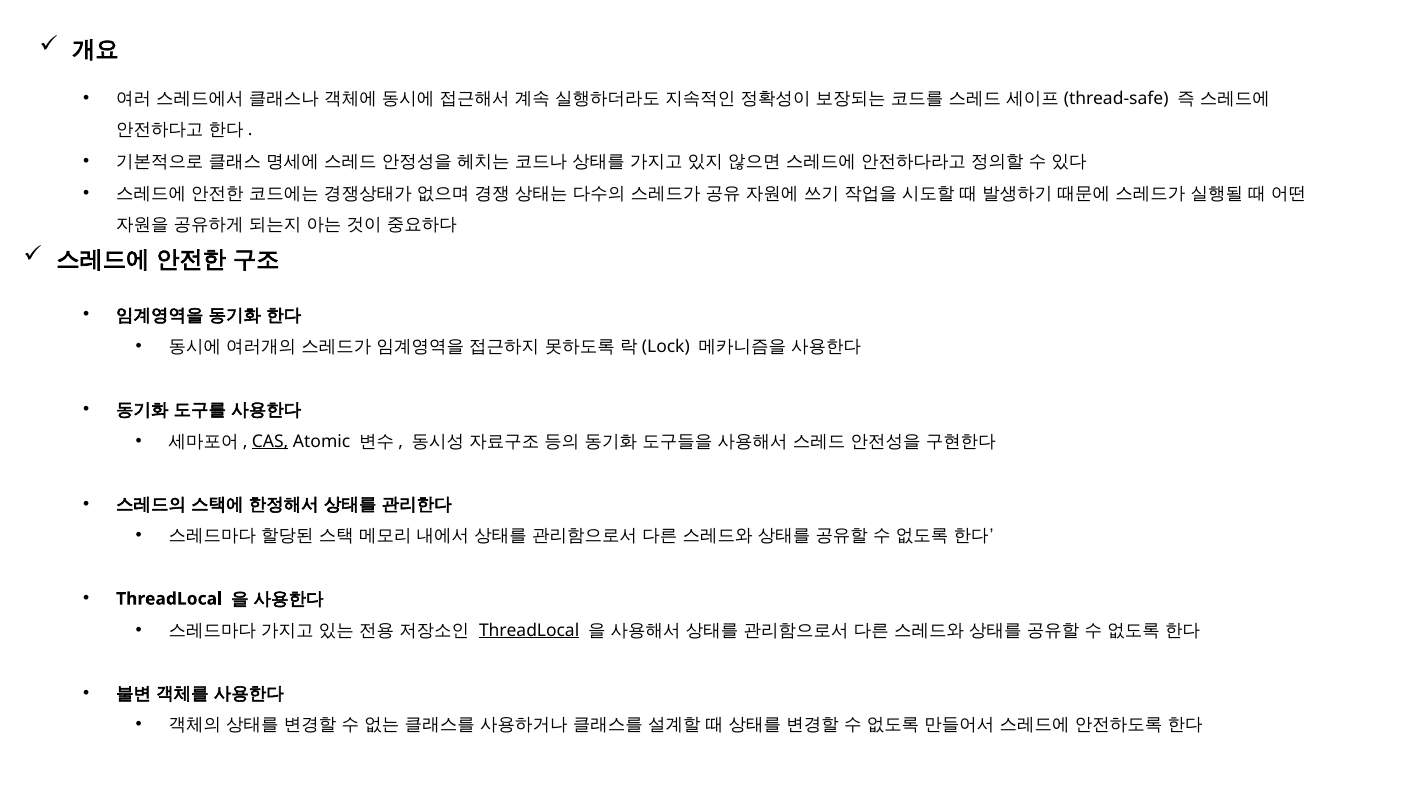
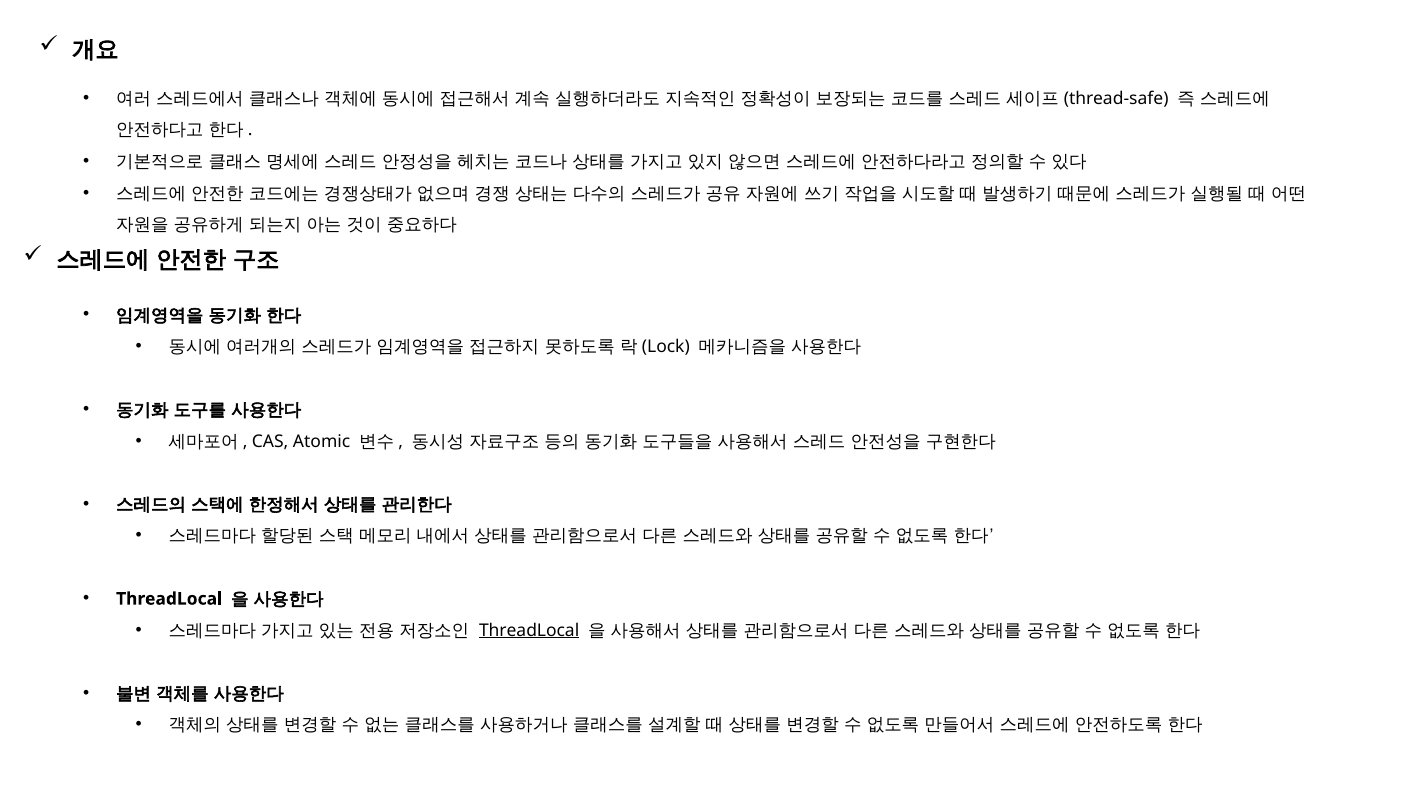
CAS underline: present -> none
